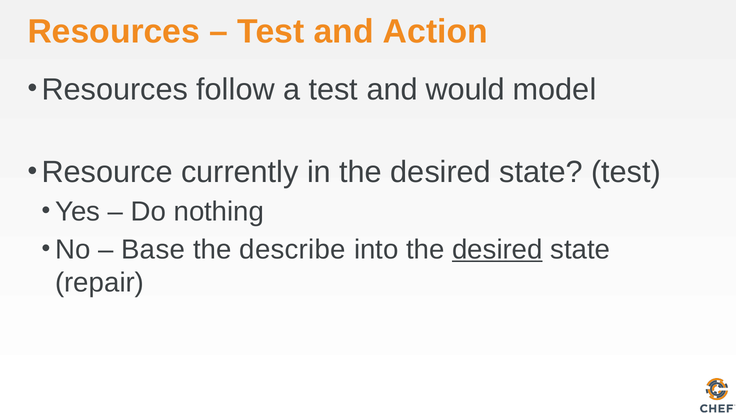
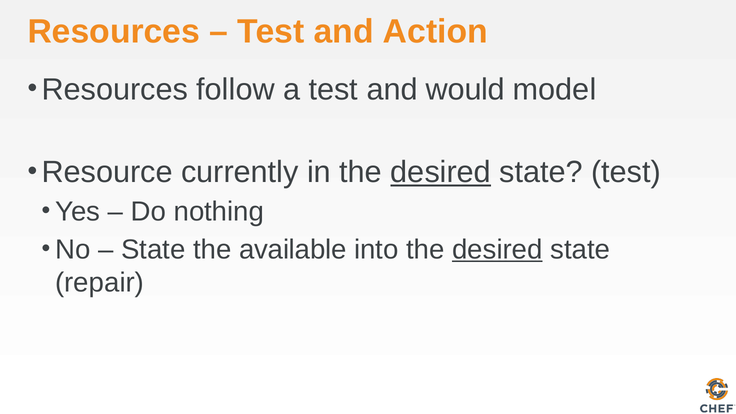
desired at (441, 172) underline: none -> present
Base at (153, 249): Base -> State
describe: describe -> available
